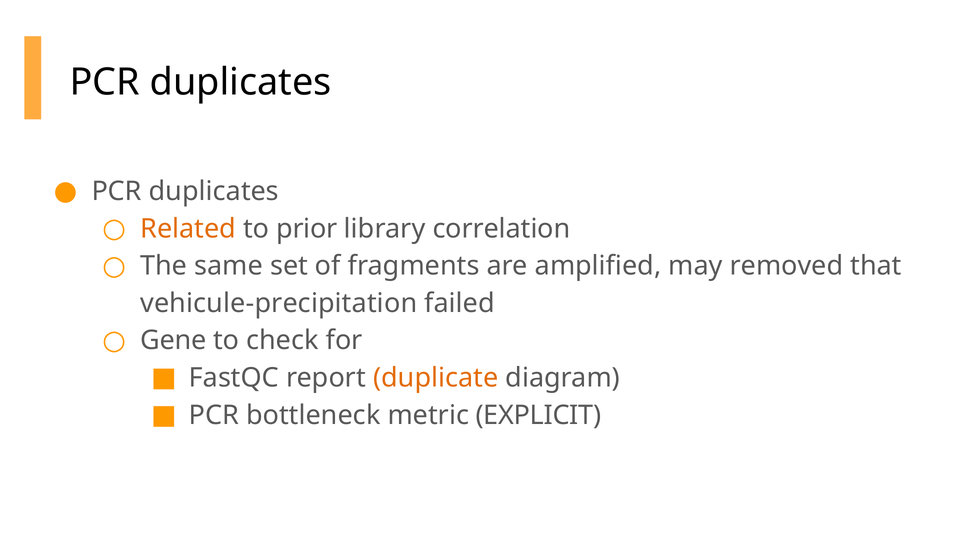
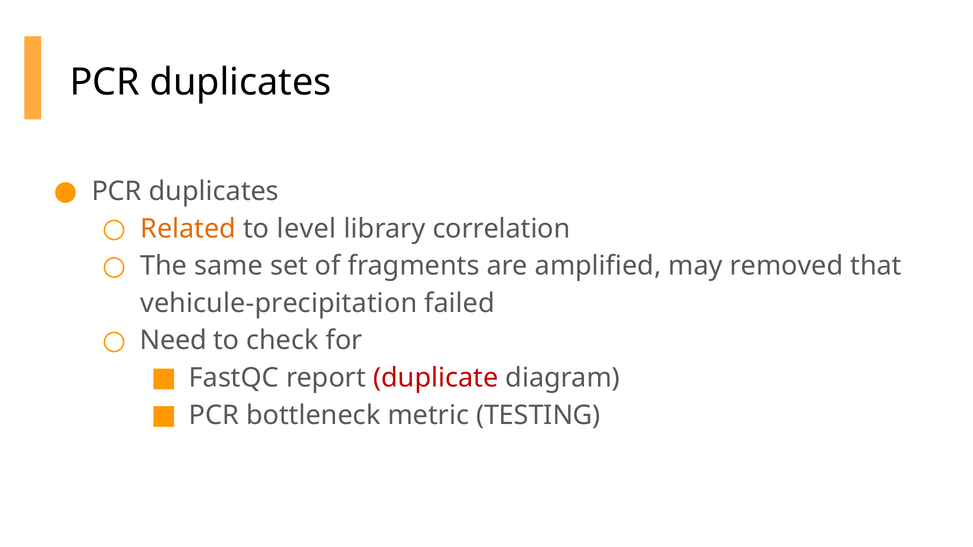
prior: prior -> level
Gene: Gene -> Need
duplicate colour: orange -> red
EXPLICIT: EXPLICIT -> TESTING
